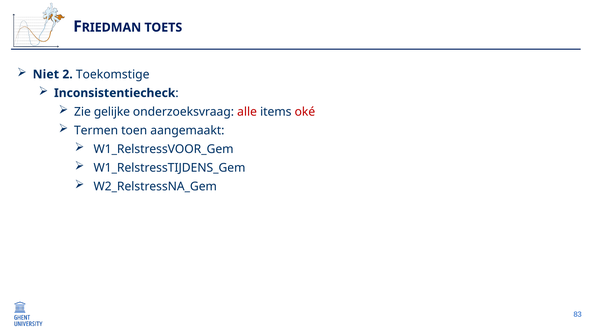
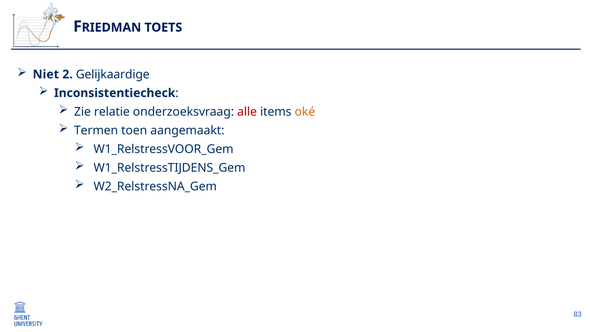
Toekomstige: Toekomstige -> Gelijkaardige
gelijke: gelijke -> relatie
oké colour: red -> orange
